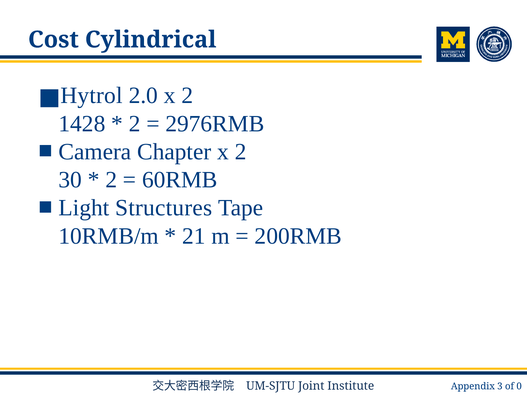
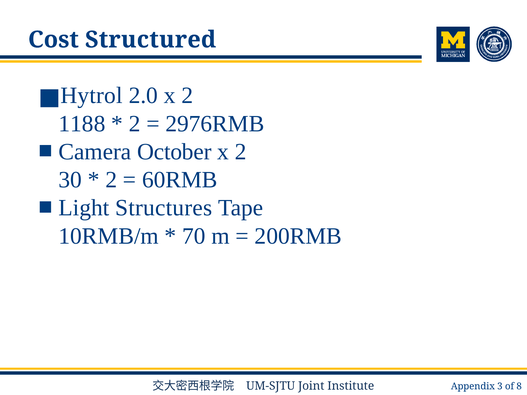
Cylindrical: Cylindrical -> Structured
1428: 1428 -> 1188
Chapter: Chapter -> October
21: 21 -> 70
0: 0 -> 8
